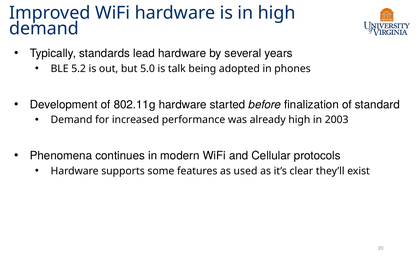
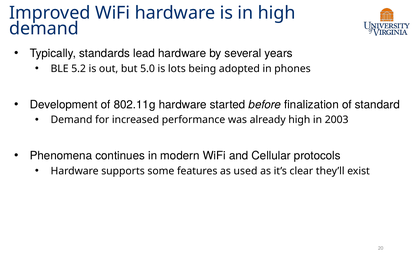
talk: talk -> lots
